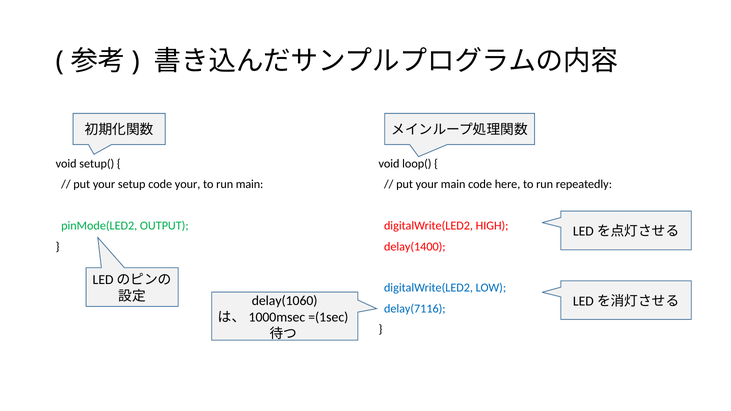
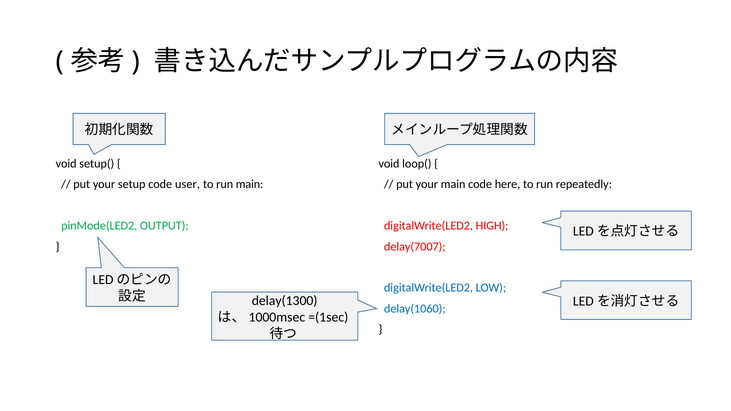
code your: your -> user
delay(1400: delay(1400 -> delay(7007
delay(1060: delay(1060 -> delay(1300
delay(7116: delay(7116 -> delay(1060
